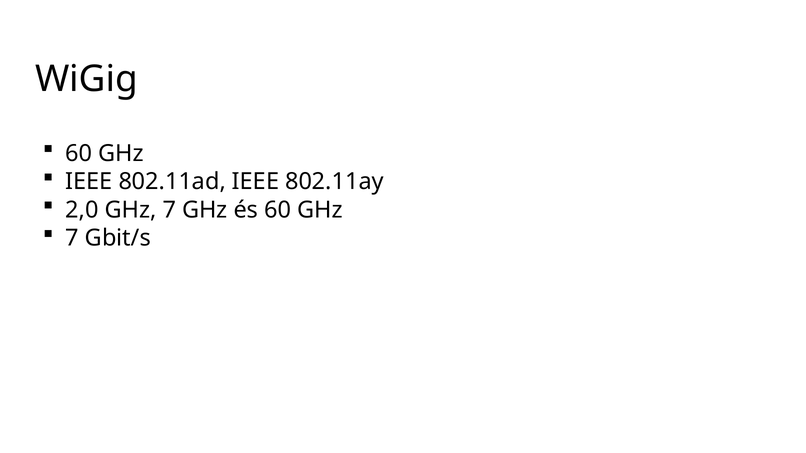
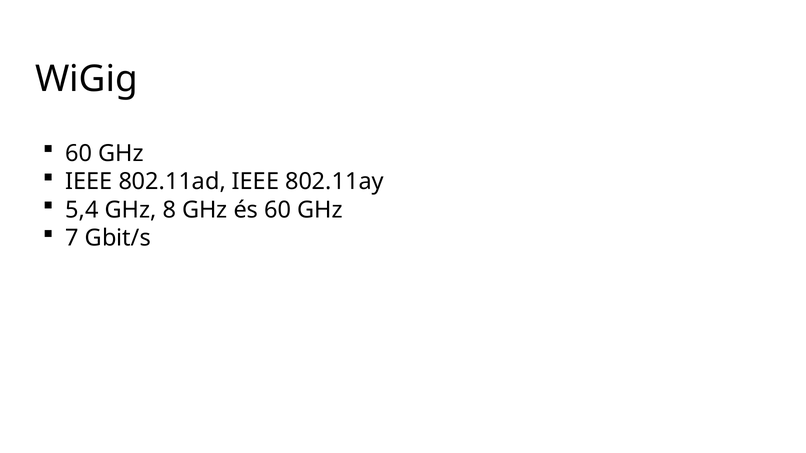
2,0: 2,0 -> 5,4
GHz 7: 7 -> 8
